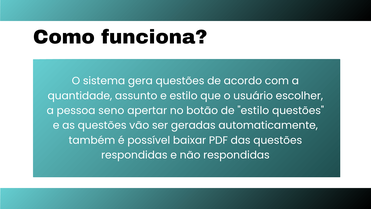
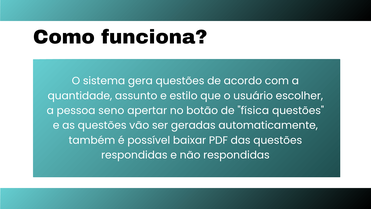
de estilo: estilo -> física
